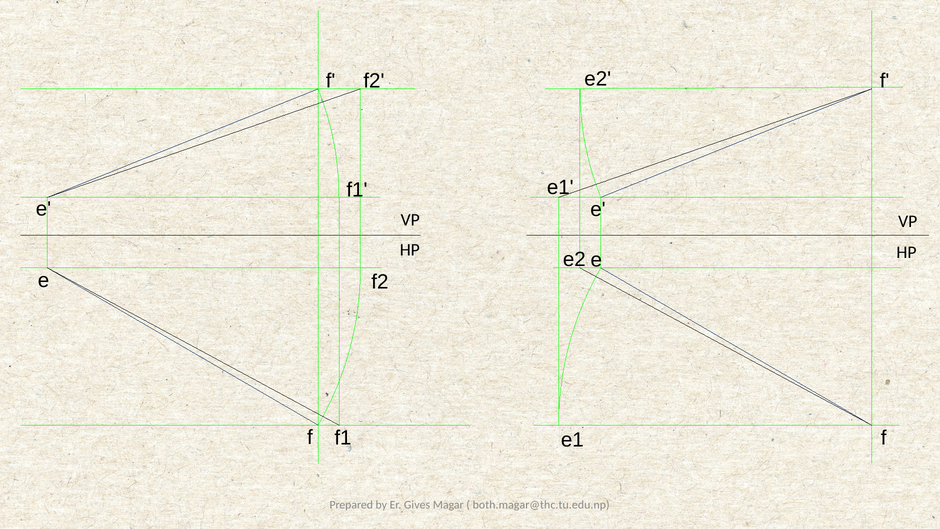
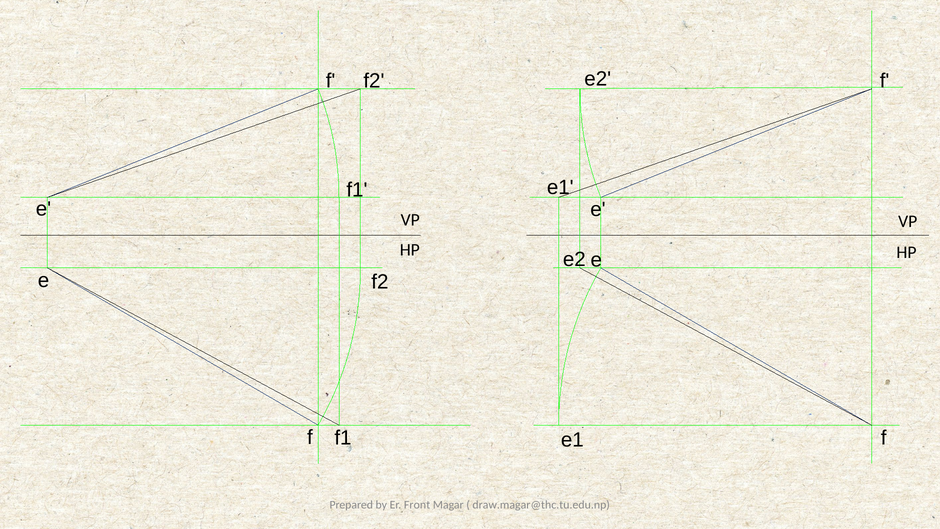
Gives: Gives -> Front
both.magar@thc.tu.edu.np: both.magar@thc.tu.edu.np -> draw.magar@thc.tu.edu.np
